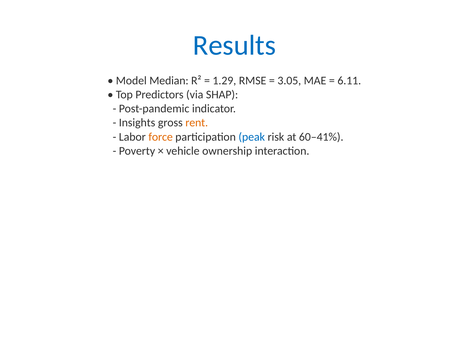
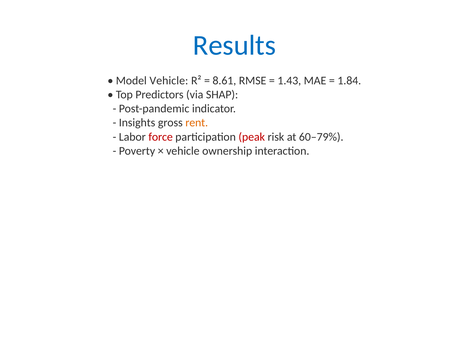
Model Median: Median -> Vehicle
1.29: 1.29 -> 8.61
3.05: 3.05 -> 1.43
6.11: 6.11 -> 1.84
force colour: orange -> red
peak colour: blue -> red
60–41%: 60–41% -> 60–79%
